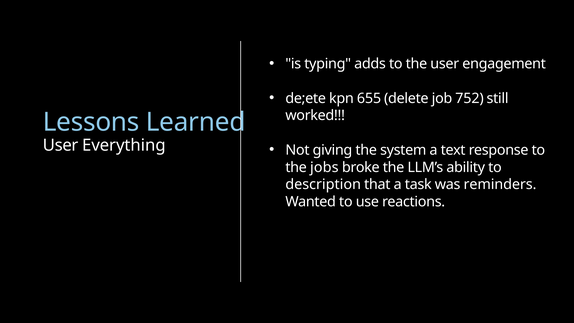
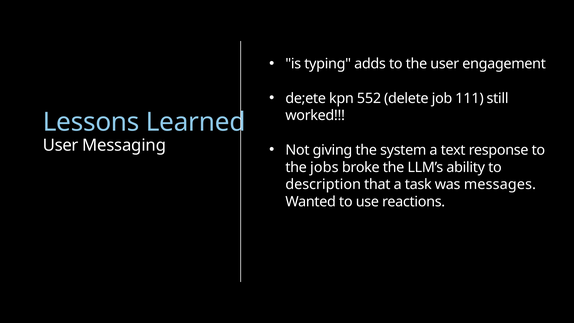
655: 655 -> 552
752: 752 -> 111
Everything: Everything -> Messaging
reminders: reminders -> messages
